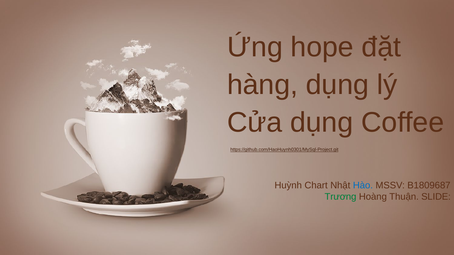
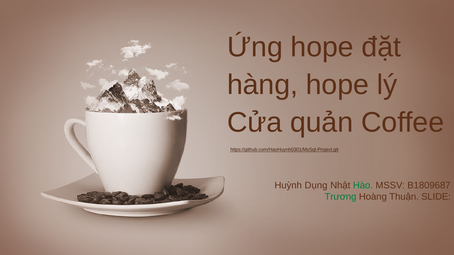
hàng dụng: dụng -> hope
Cửa dụng: dụng -> quản
Chart: Chart -> Dụng
Hào colour: blue -> green
